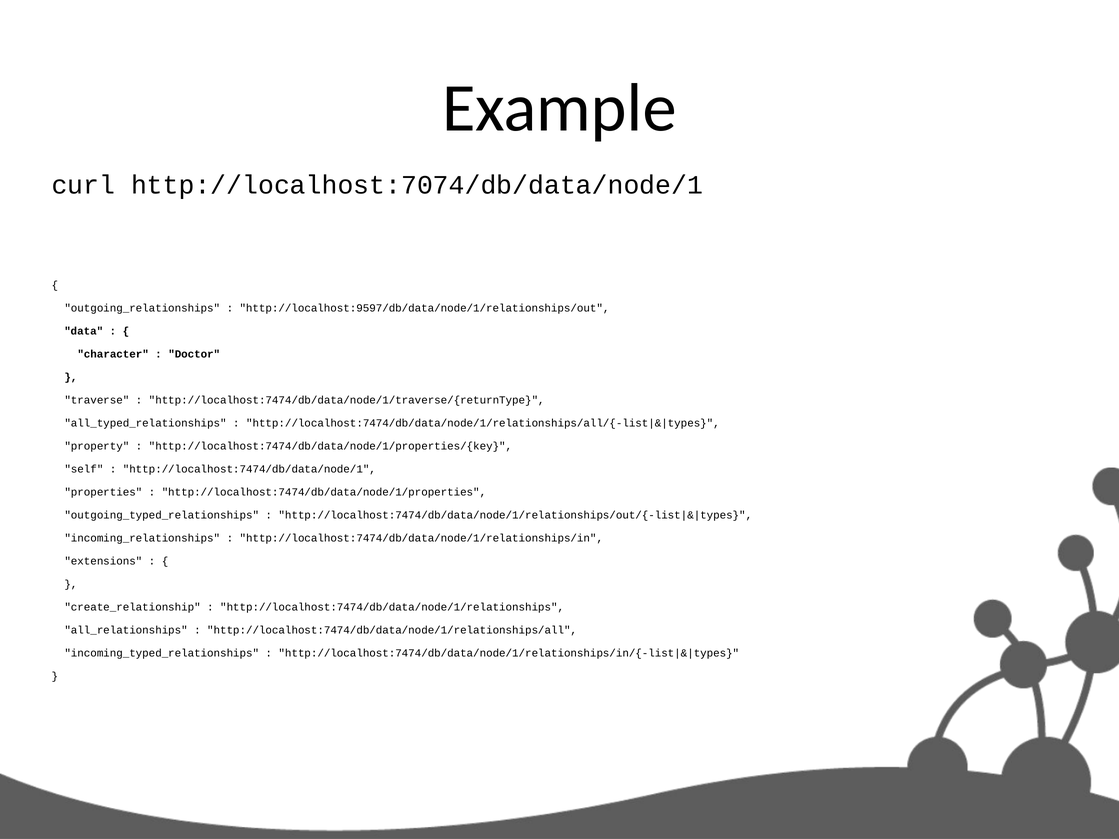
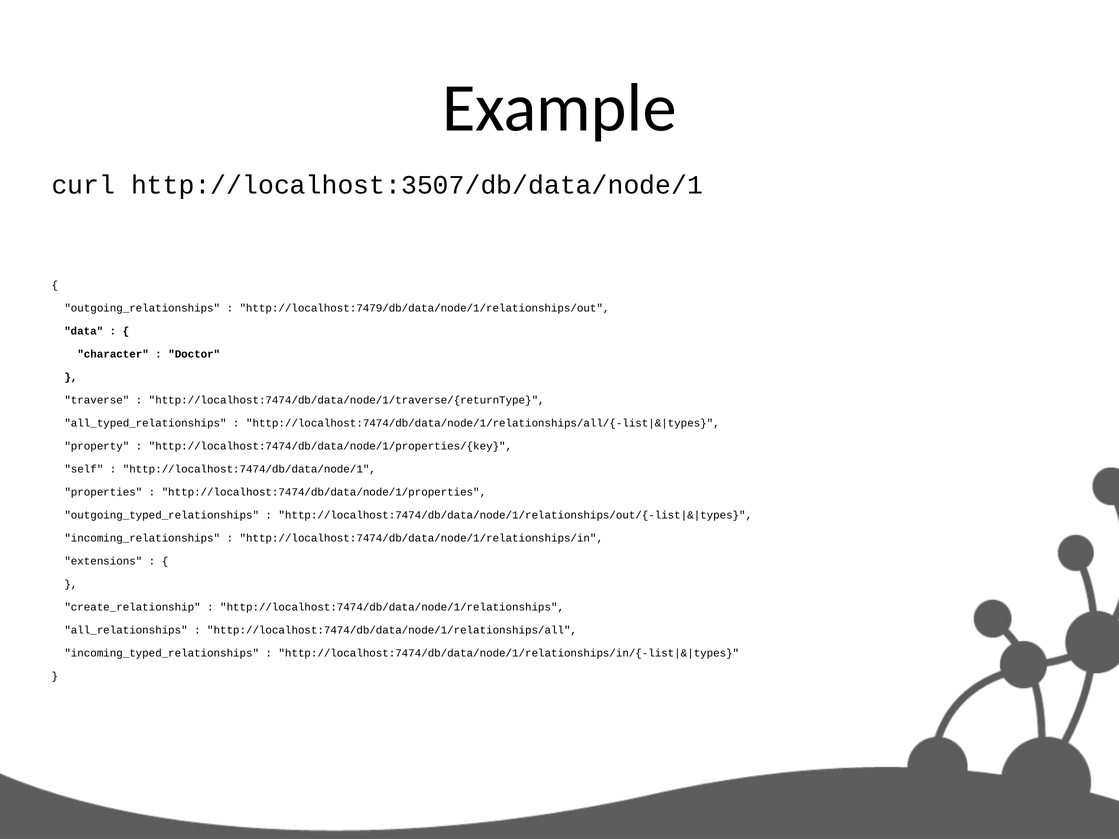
http://localhost:7074/db/data/node/1: http://localhost:7074/db/data/node/1 -> http://localhost:3507/db/data/node/1
http://localhost:9597/db/data/node/1/relationships/out: http://localhost:9597/db/data/node/1/relationships/out -> http://localhost:7479/db/data/node/1/relationships/out
